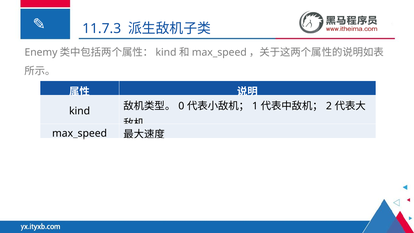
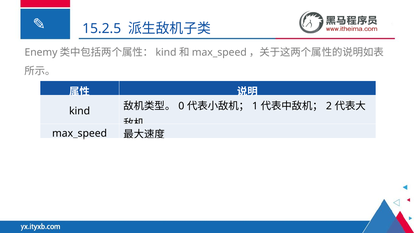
11.7.3: 11.7.3 -> 15.2.5
